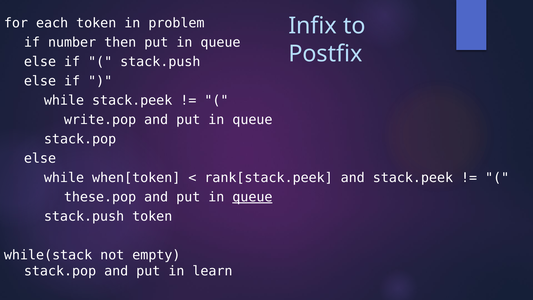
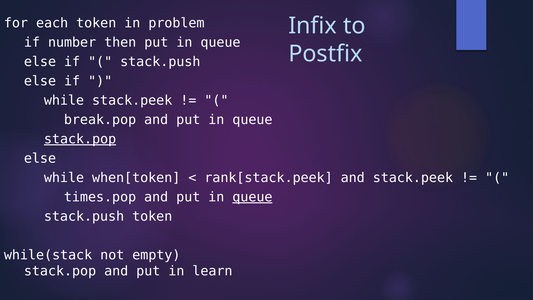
write.pop: write.pop -> break.pop
stack.pop at (80, 139) underline: none -> present
these.pop: these.pop -> times.pop
